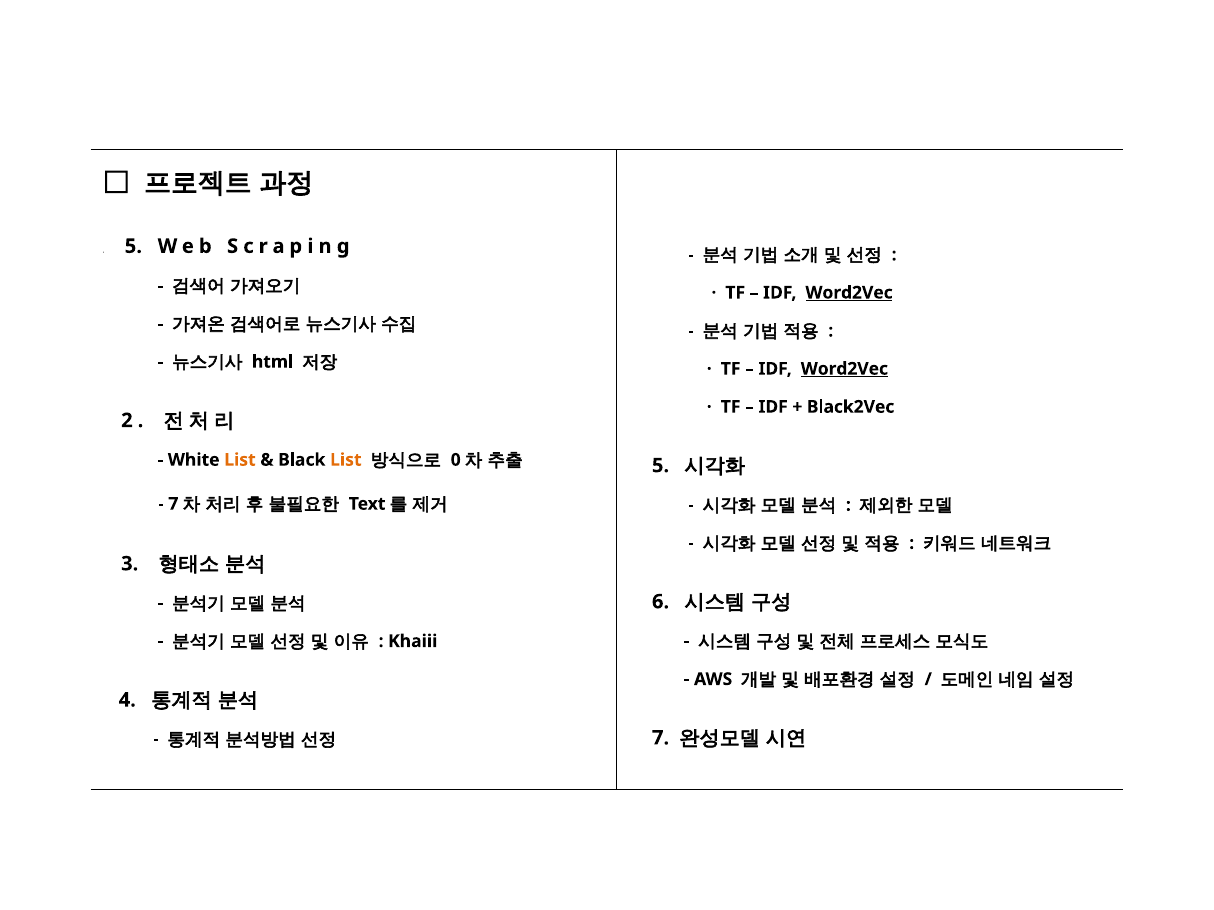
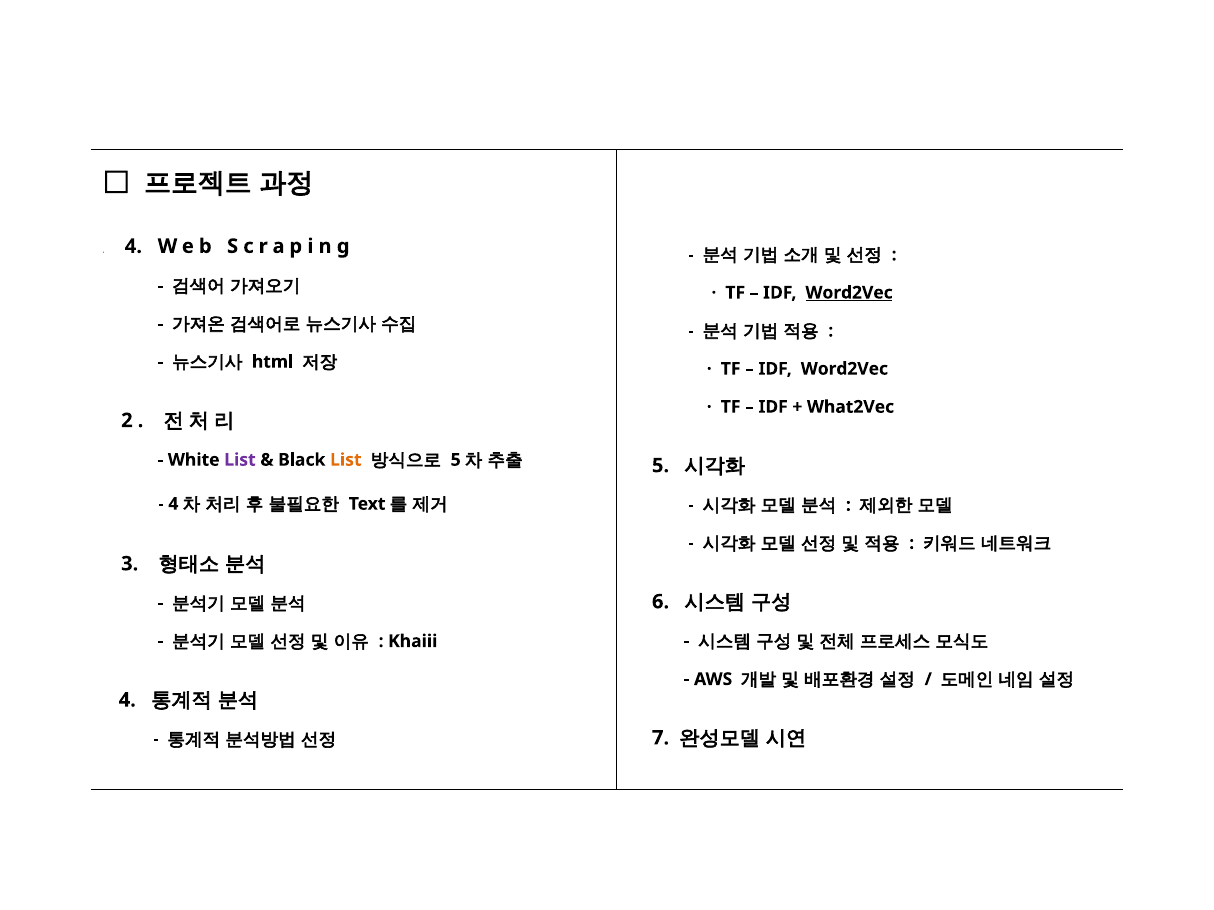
1 5: 5 -> 4
Word2Vec at (844, 369) underline: present -> none
Black2Vec: Black2Vec -> What2Vec
List at (240, 460) colour: orange -> purple
0 at (456, 460): 0 -> 5
7 at (173, 504): 7 -> 4
